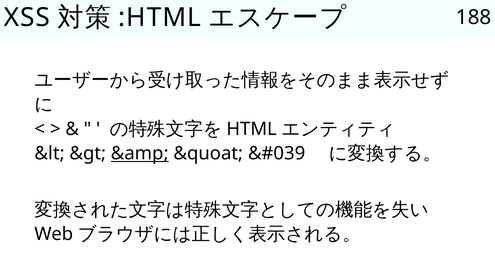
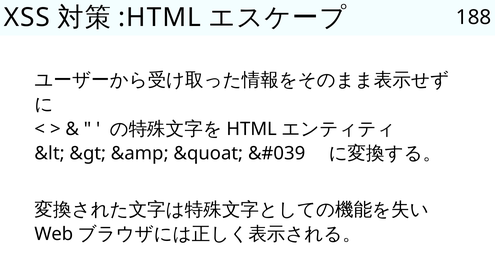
&amp underline: present -> none
